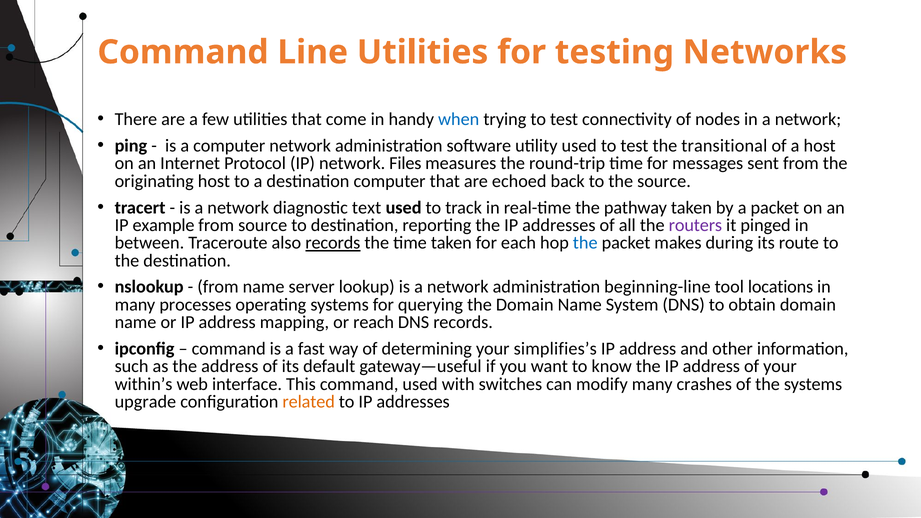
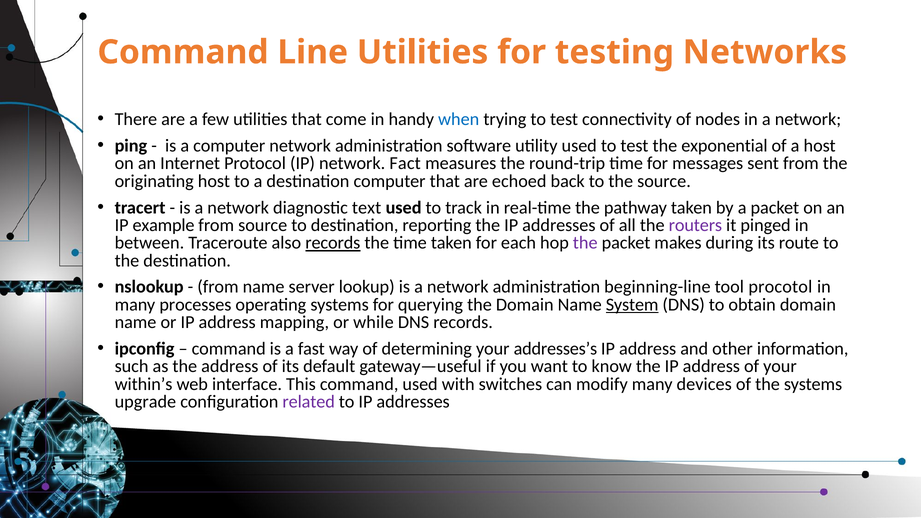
transitional: transitional -> exponential
Files: Files -> Fact
the at (585, 243) colour: blue -> purple
locations: locations -> procotol
System underline: none -> present
reach: reach -> while
simplifies’s: simplifies’s -> addresses’s
crashes: crashes -> devices
related colour: orange -> purple
